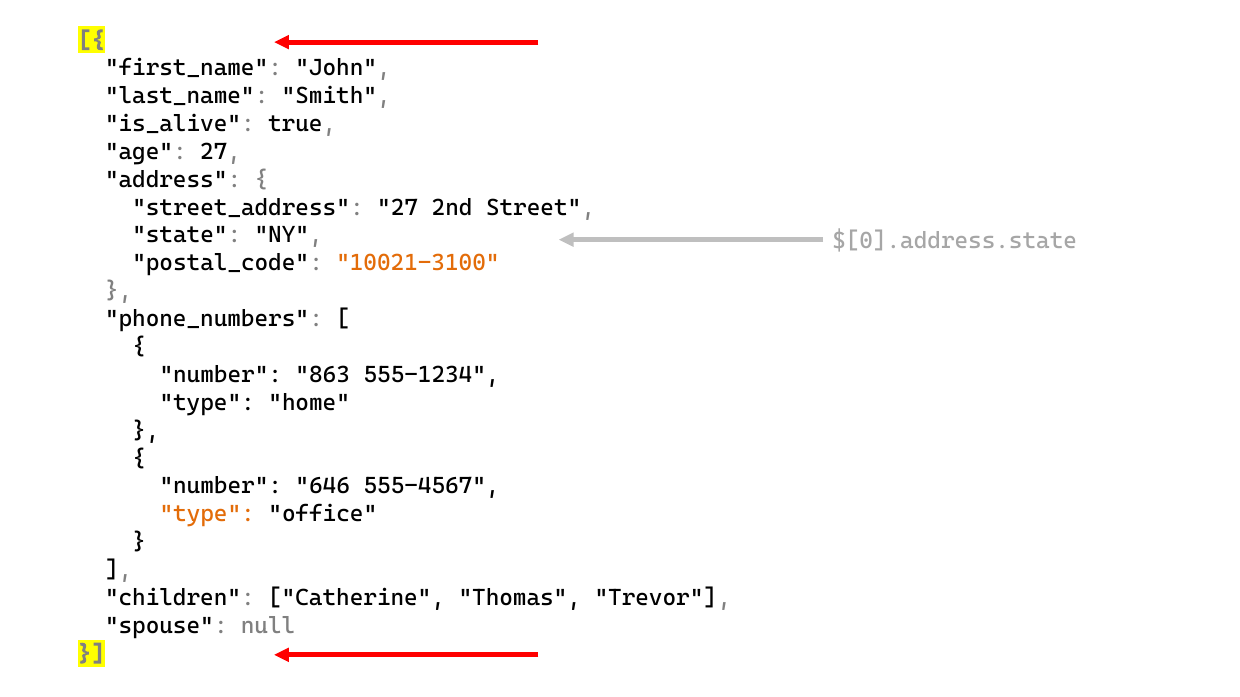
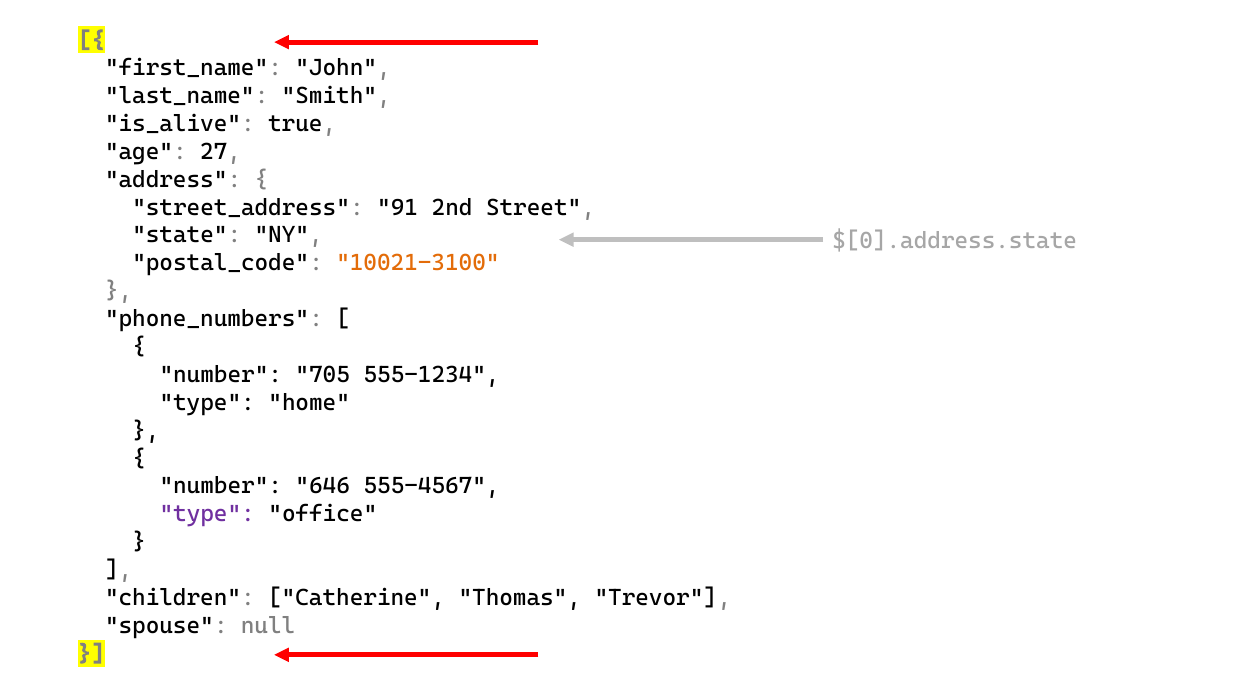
street_address 27: 27 -> 91
863: 863 -> 705
type at (207, 514) colour: orange -> purple
